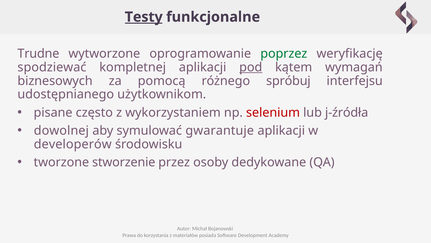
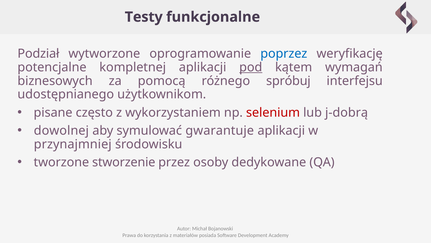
Testy underline: present -> none
Trudne: Trudne -> Podział
poprzez colour: green -> blue
spodziewać: spodziewać -> potencjalne
j-źródła: j-źródła -> j-dobrą
developerów: developerów -> przynajmniej
